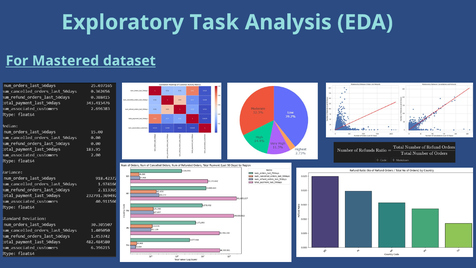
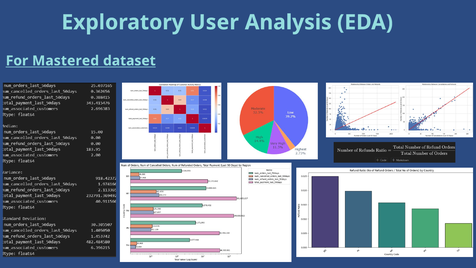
Task: Task -> User
